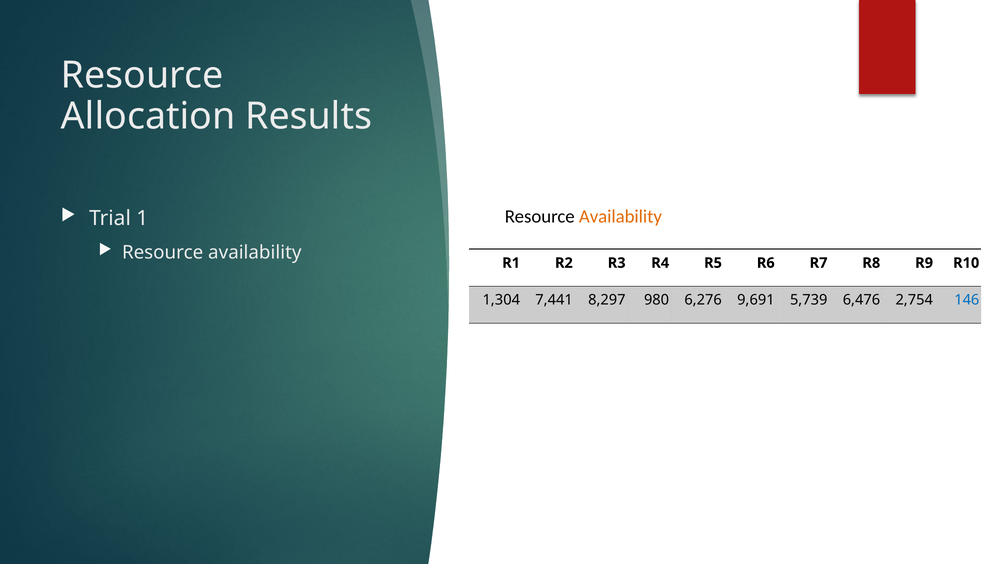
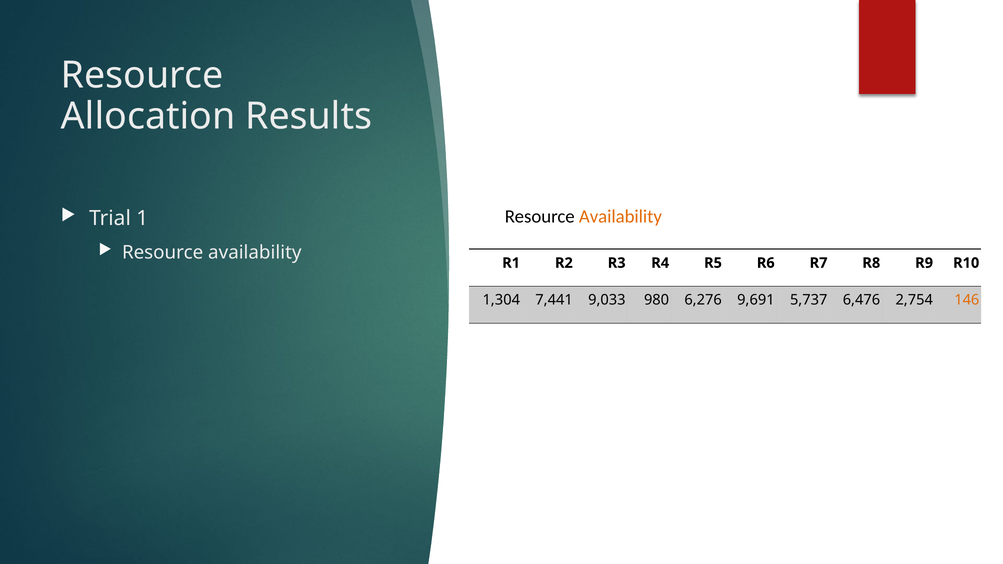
8,297: 8,297 -> 9,033
5,739: 5,739 -> 5,737
146 colour: blue -> orange
